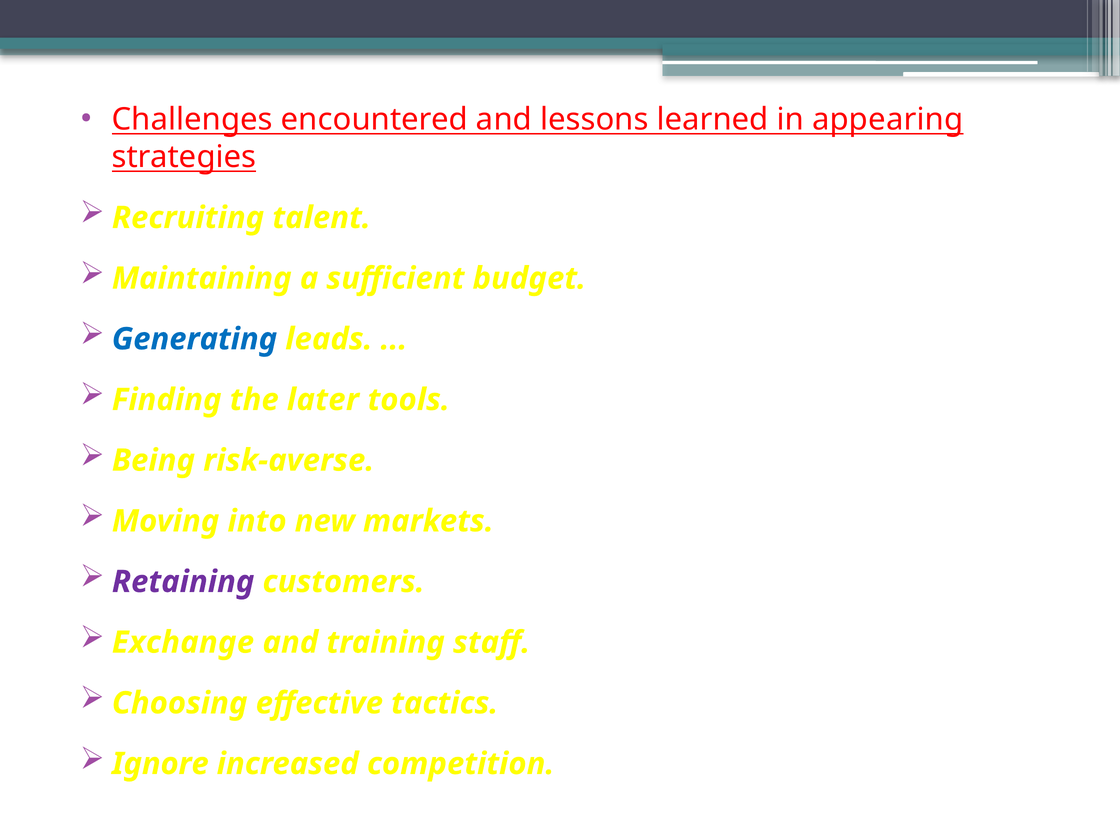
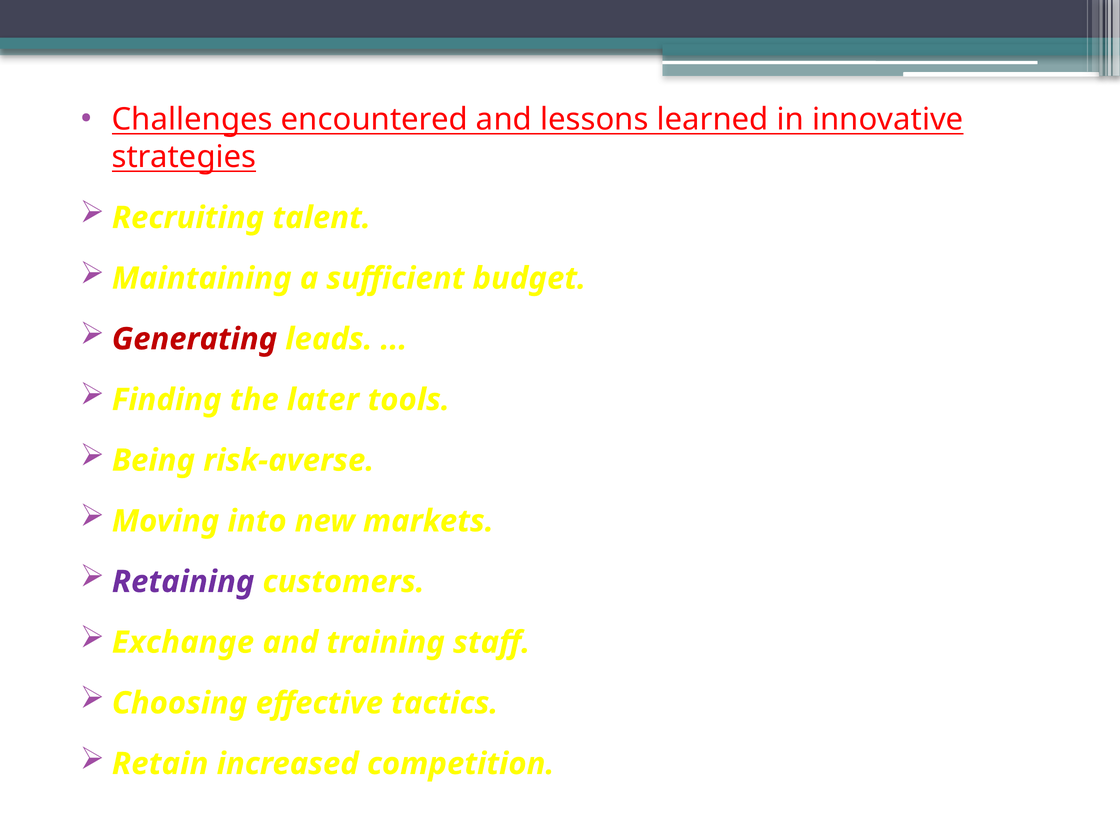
appearing: appearing -> innovative
Generating colour: blue -> red
Ignore: Ignore -> Retain
